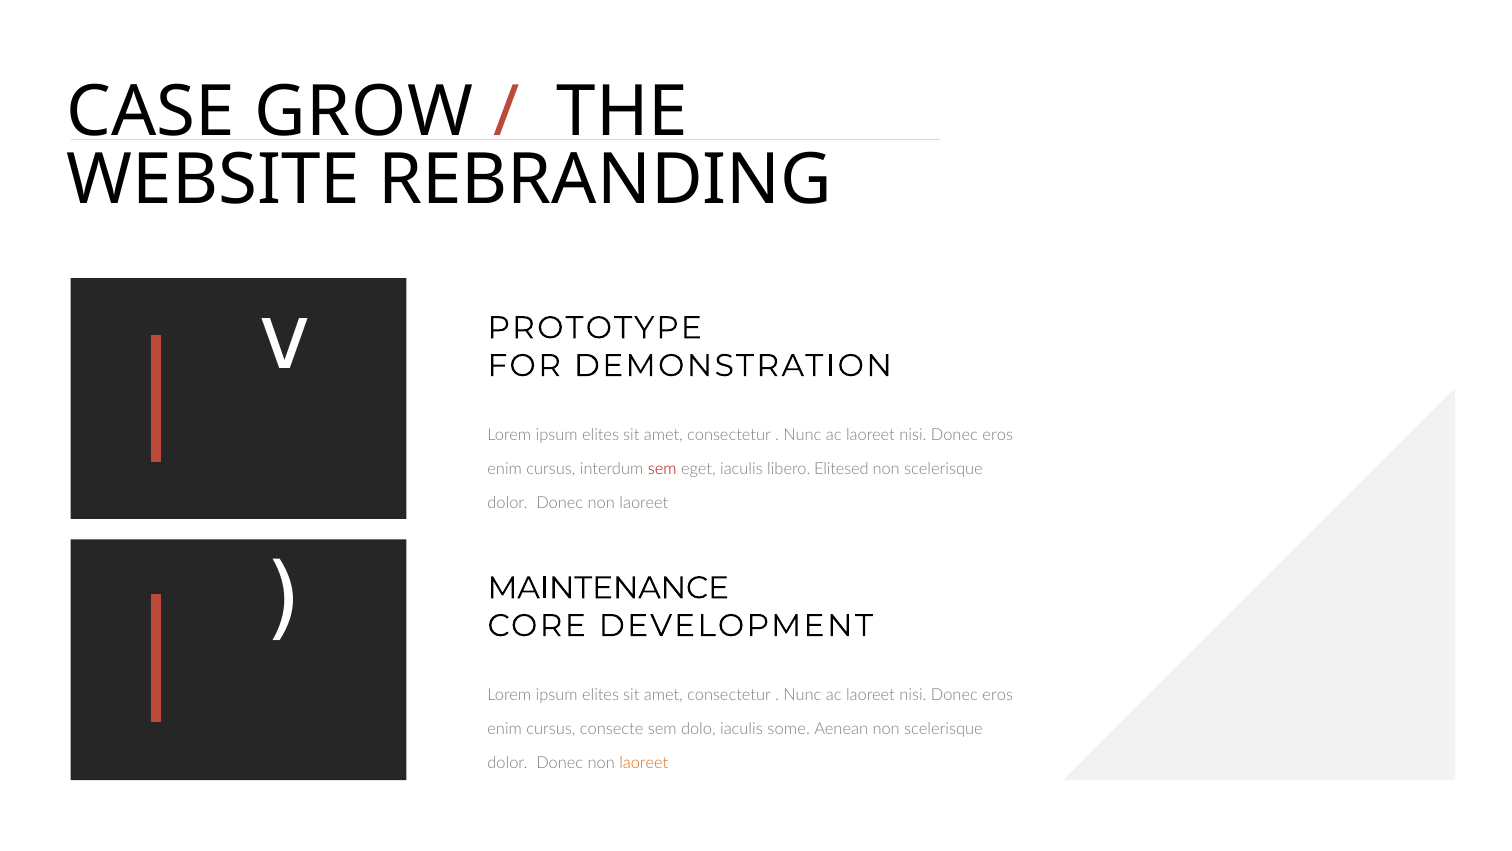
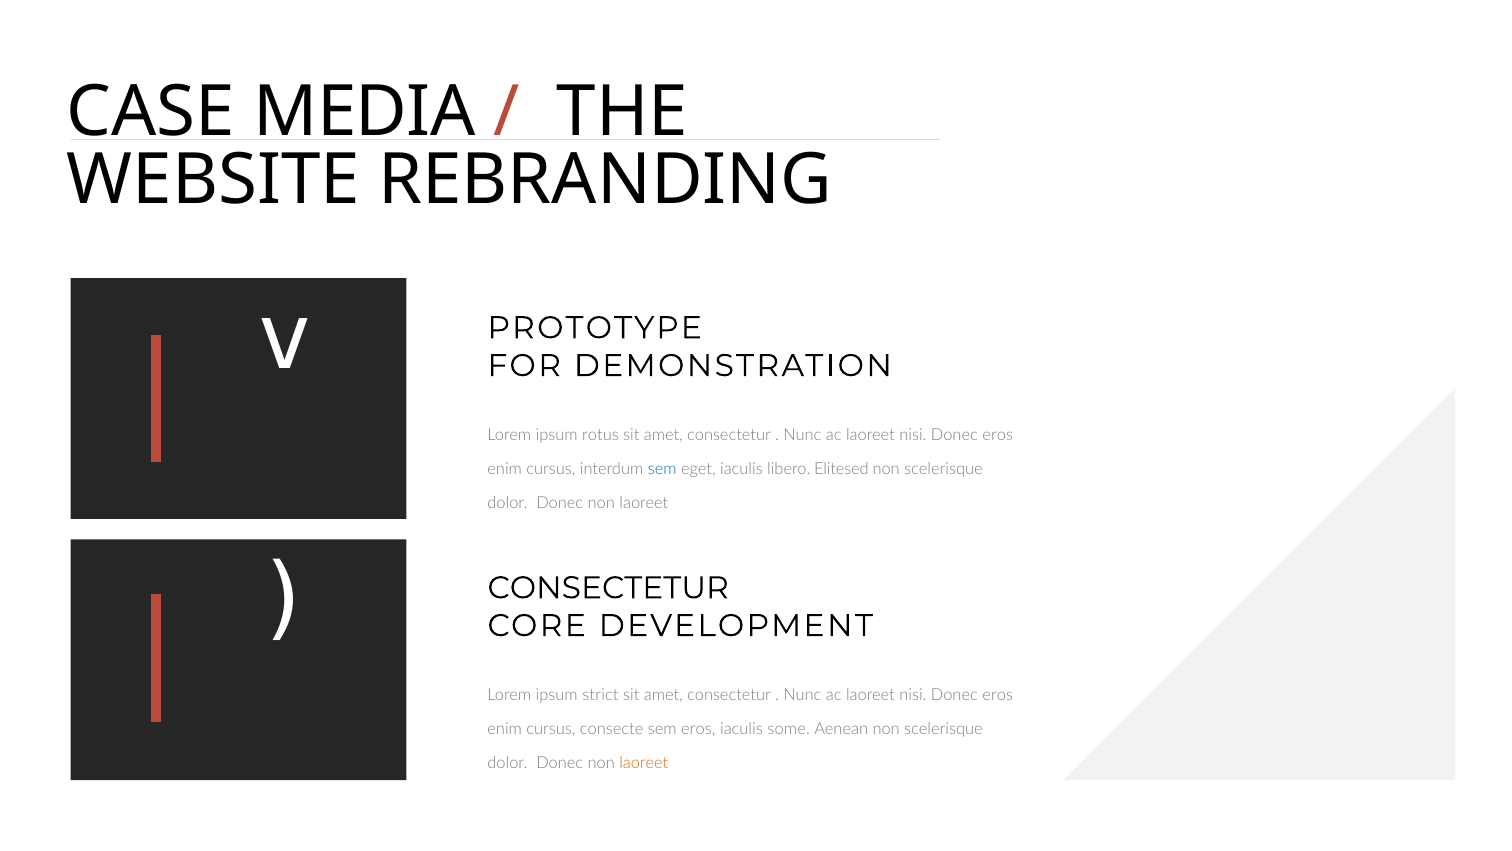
GROW: GROW -> MEDIA
elites at (601, 434): elites -> rotus
sem at (662, 469) colour: red -> blue
MAINTENANCE at (608, 588): MAINTENANCE -> CONSECTETUR
elites at (601, 694): elites -> strict
sem dolo: dolo -> eros
